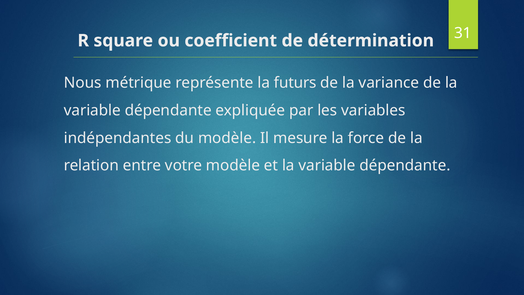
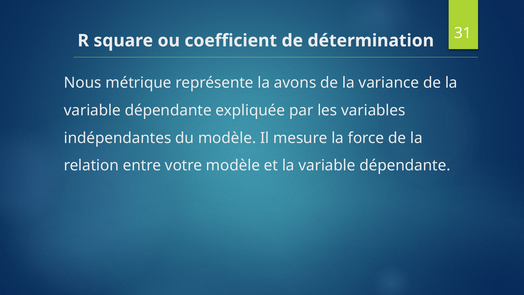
futurs: futurs -> avons
